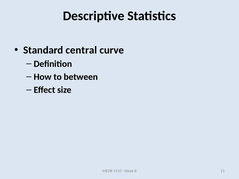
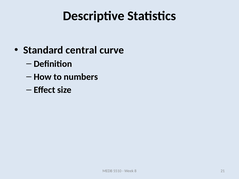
between: between -> numbers
